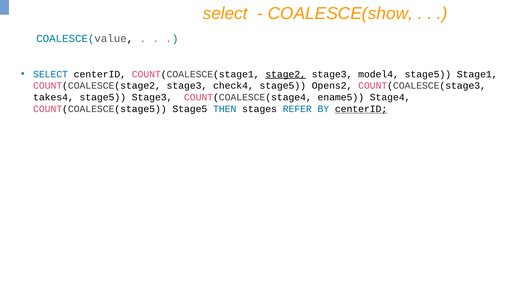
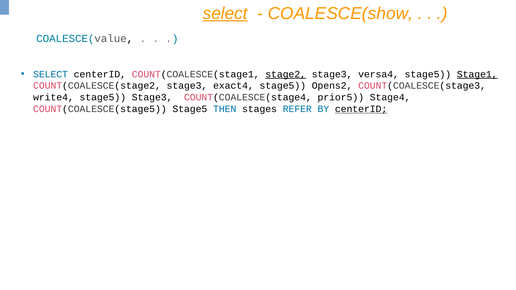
select at (225, 13) underline: none -> present
model4: model4 -> versa4
Stage1 underline: none -> present
check4: check4 -> exact4
takes4: takes4 -> write4
ename5: ename5 -> prior5
